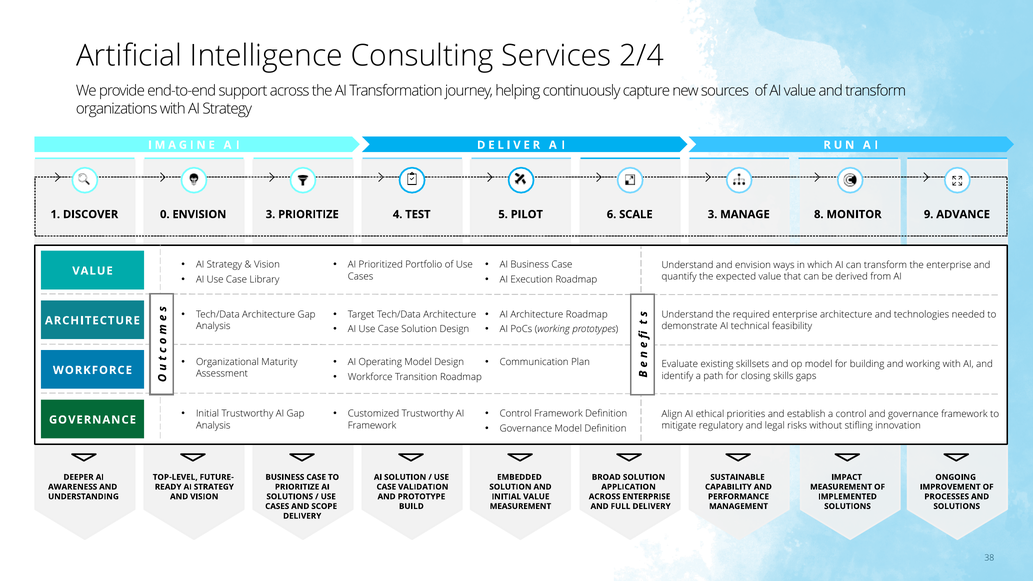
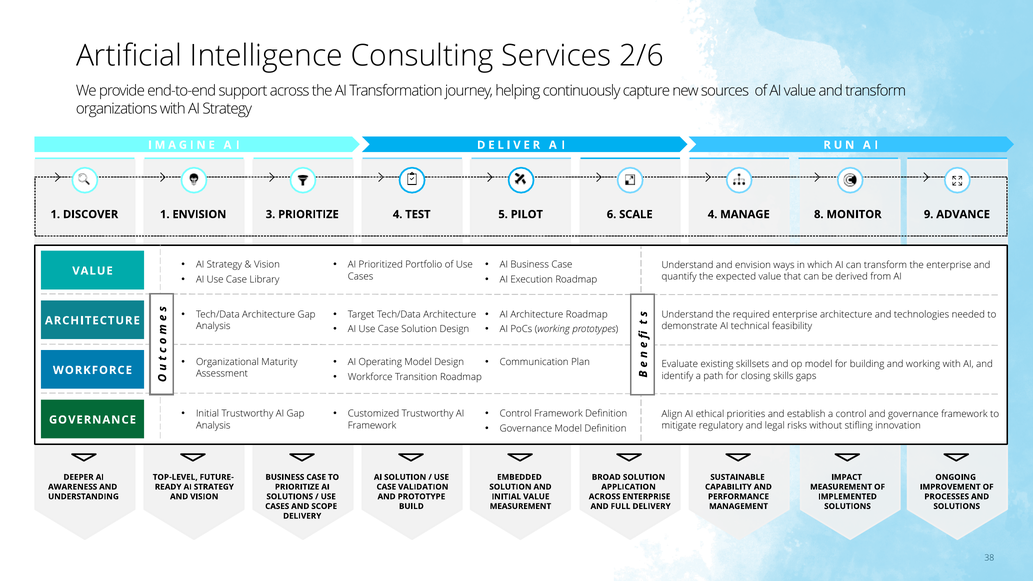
2/4: 2/4 -> 2/6
DISCOVER 0: 0 -> 1
SCALE 3: 3 -> 4
